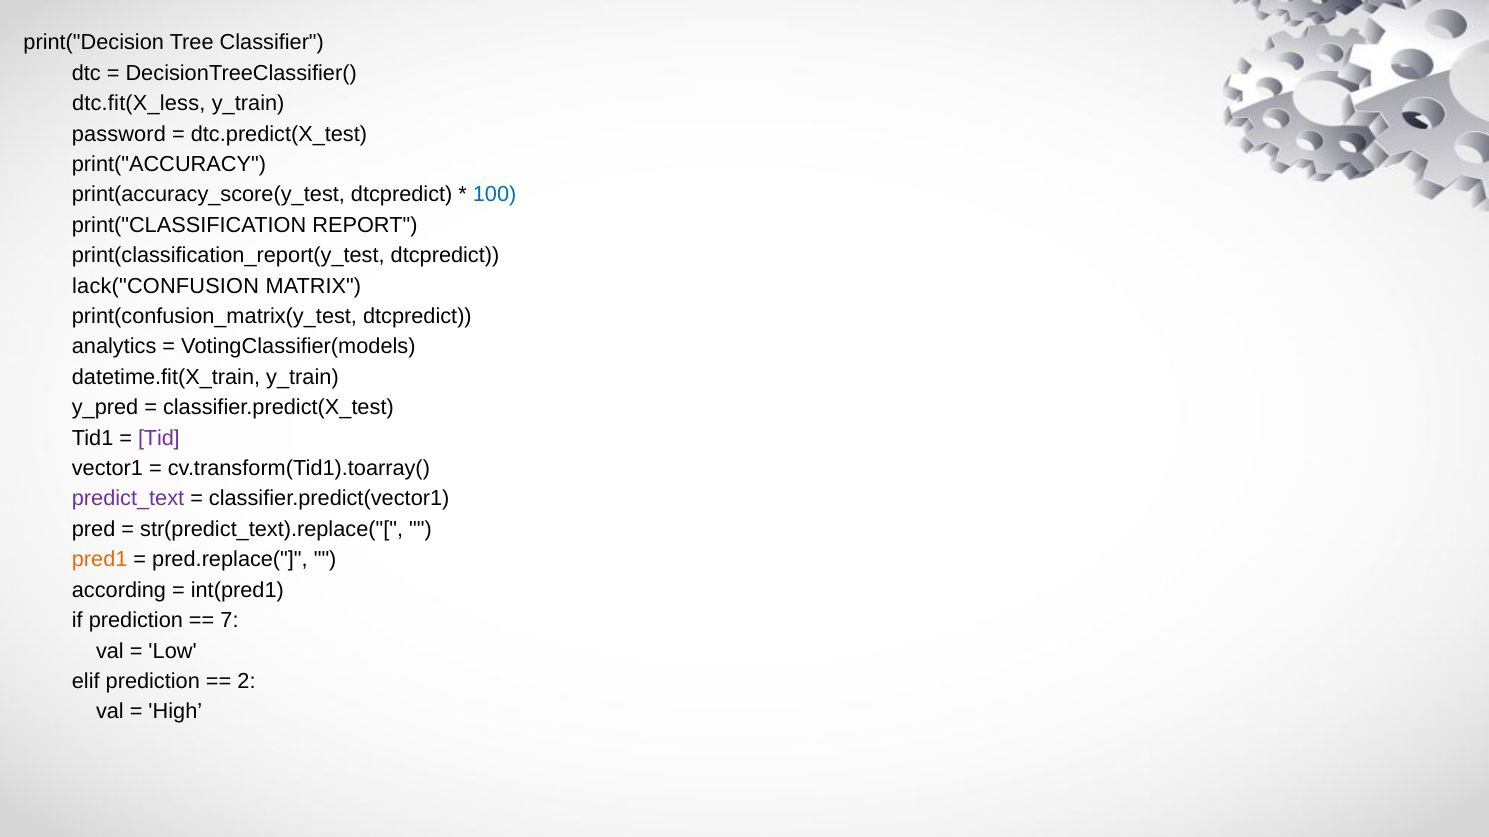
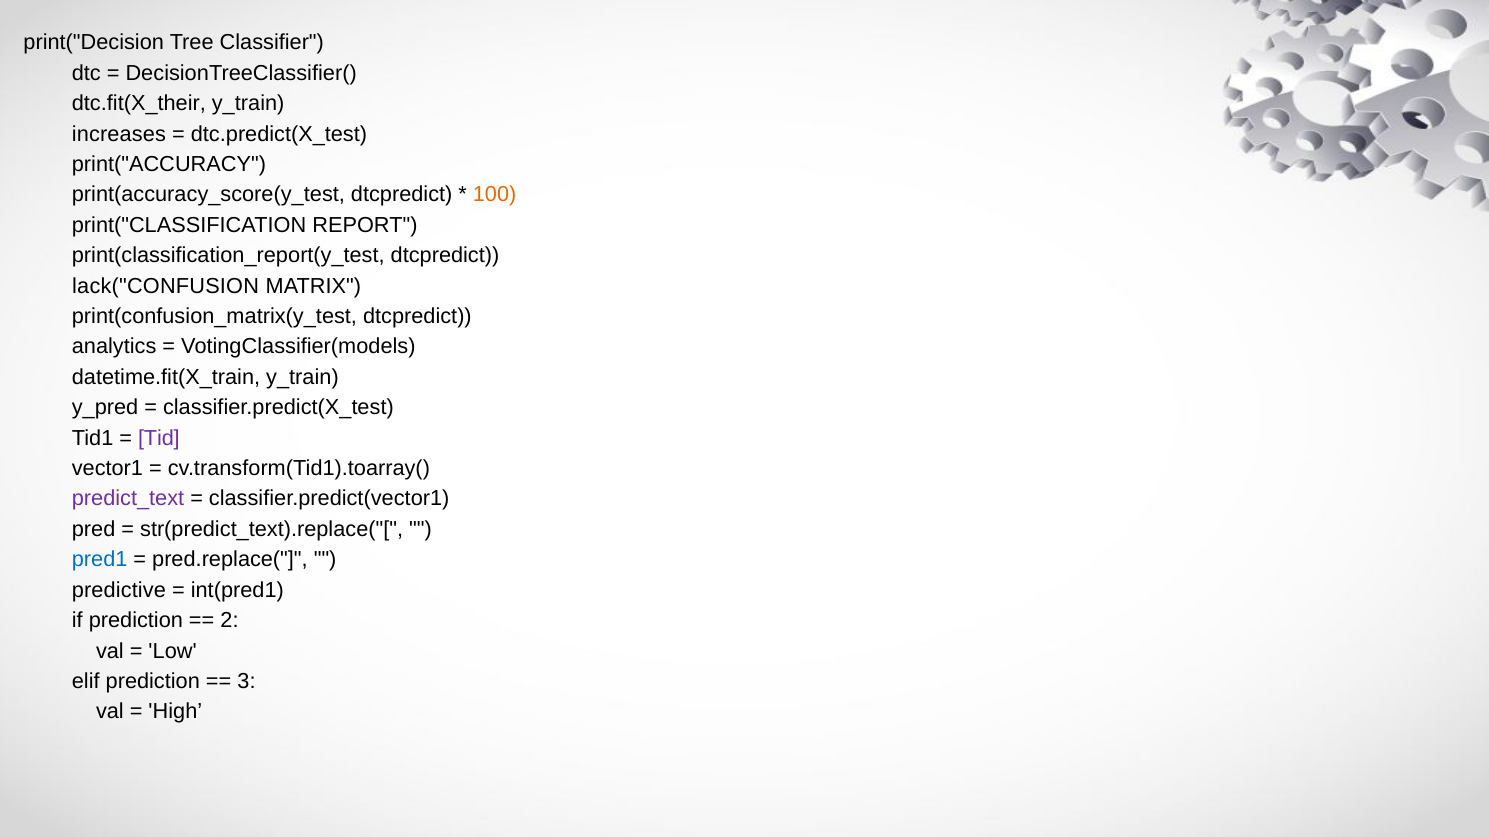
dtc.fit(X_less: dtc.fit(X_less -> dtc.fit(X_their
password: password -> increases
100 colour: blue -> orange
pred1 colour: orange -> blue
according: according -> predictive
7: 7 -> 2
2: 2 -> 3
